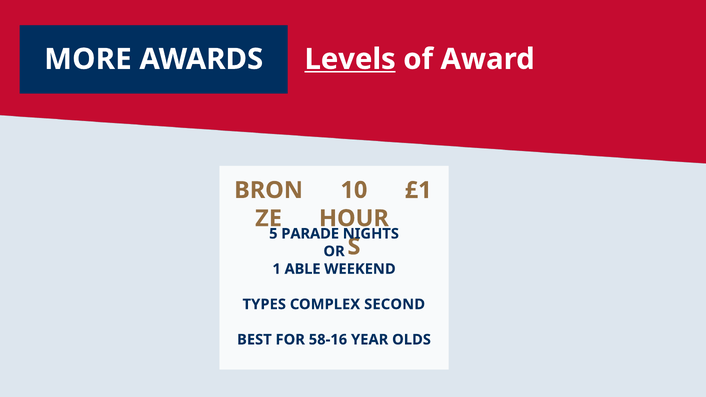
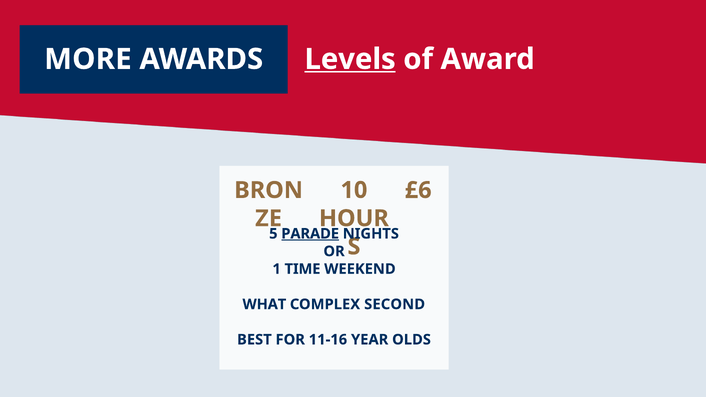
£1: £1 -> £6
PARADE underline: none -> present
ABLE: ABLE -> TIME
TYPES: TYPES -> WHAT
58-16: 58-16 -> 11-16
